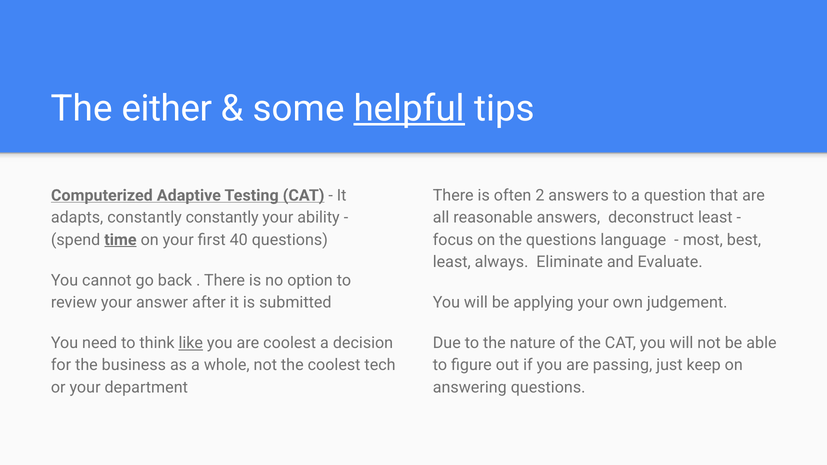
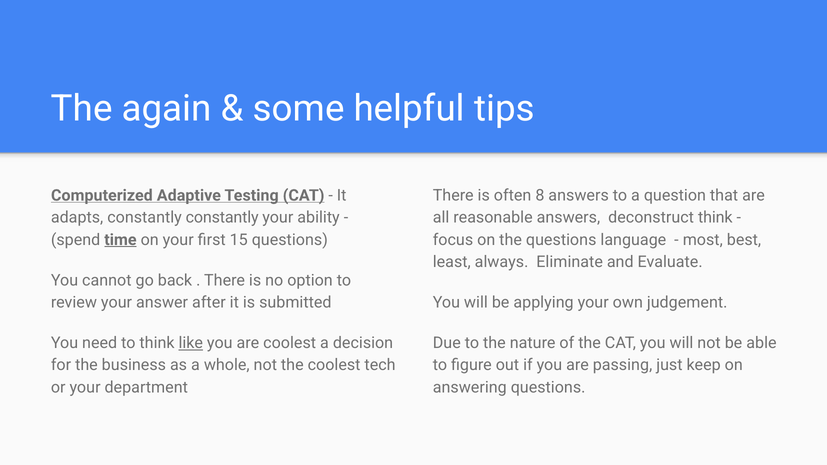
either: either -> again
helpful underline: present -> none
2: 2 -> 8
deconstruct least: least -> think
40: 40 -> 15
